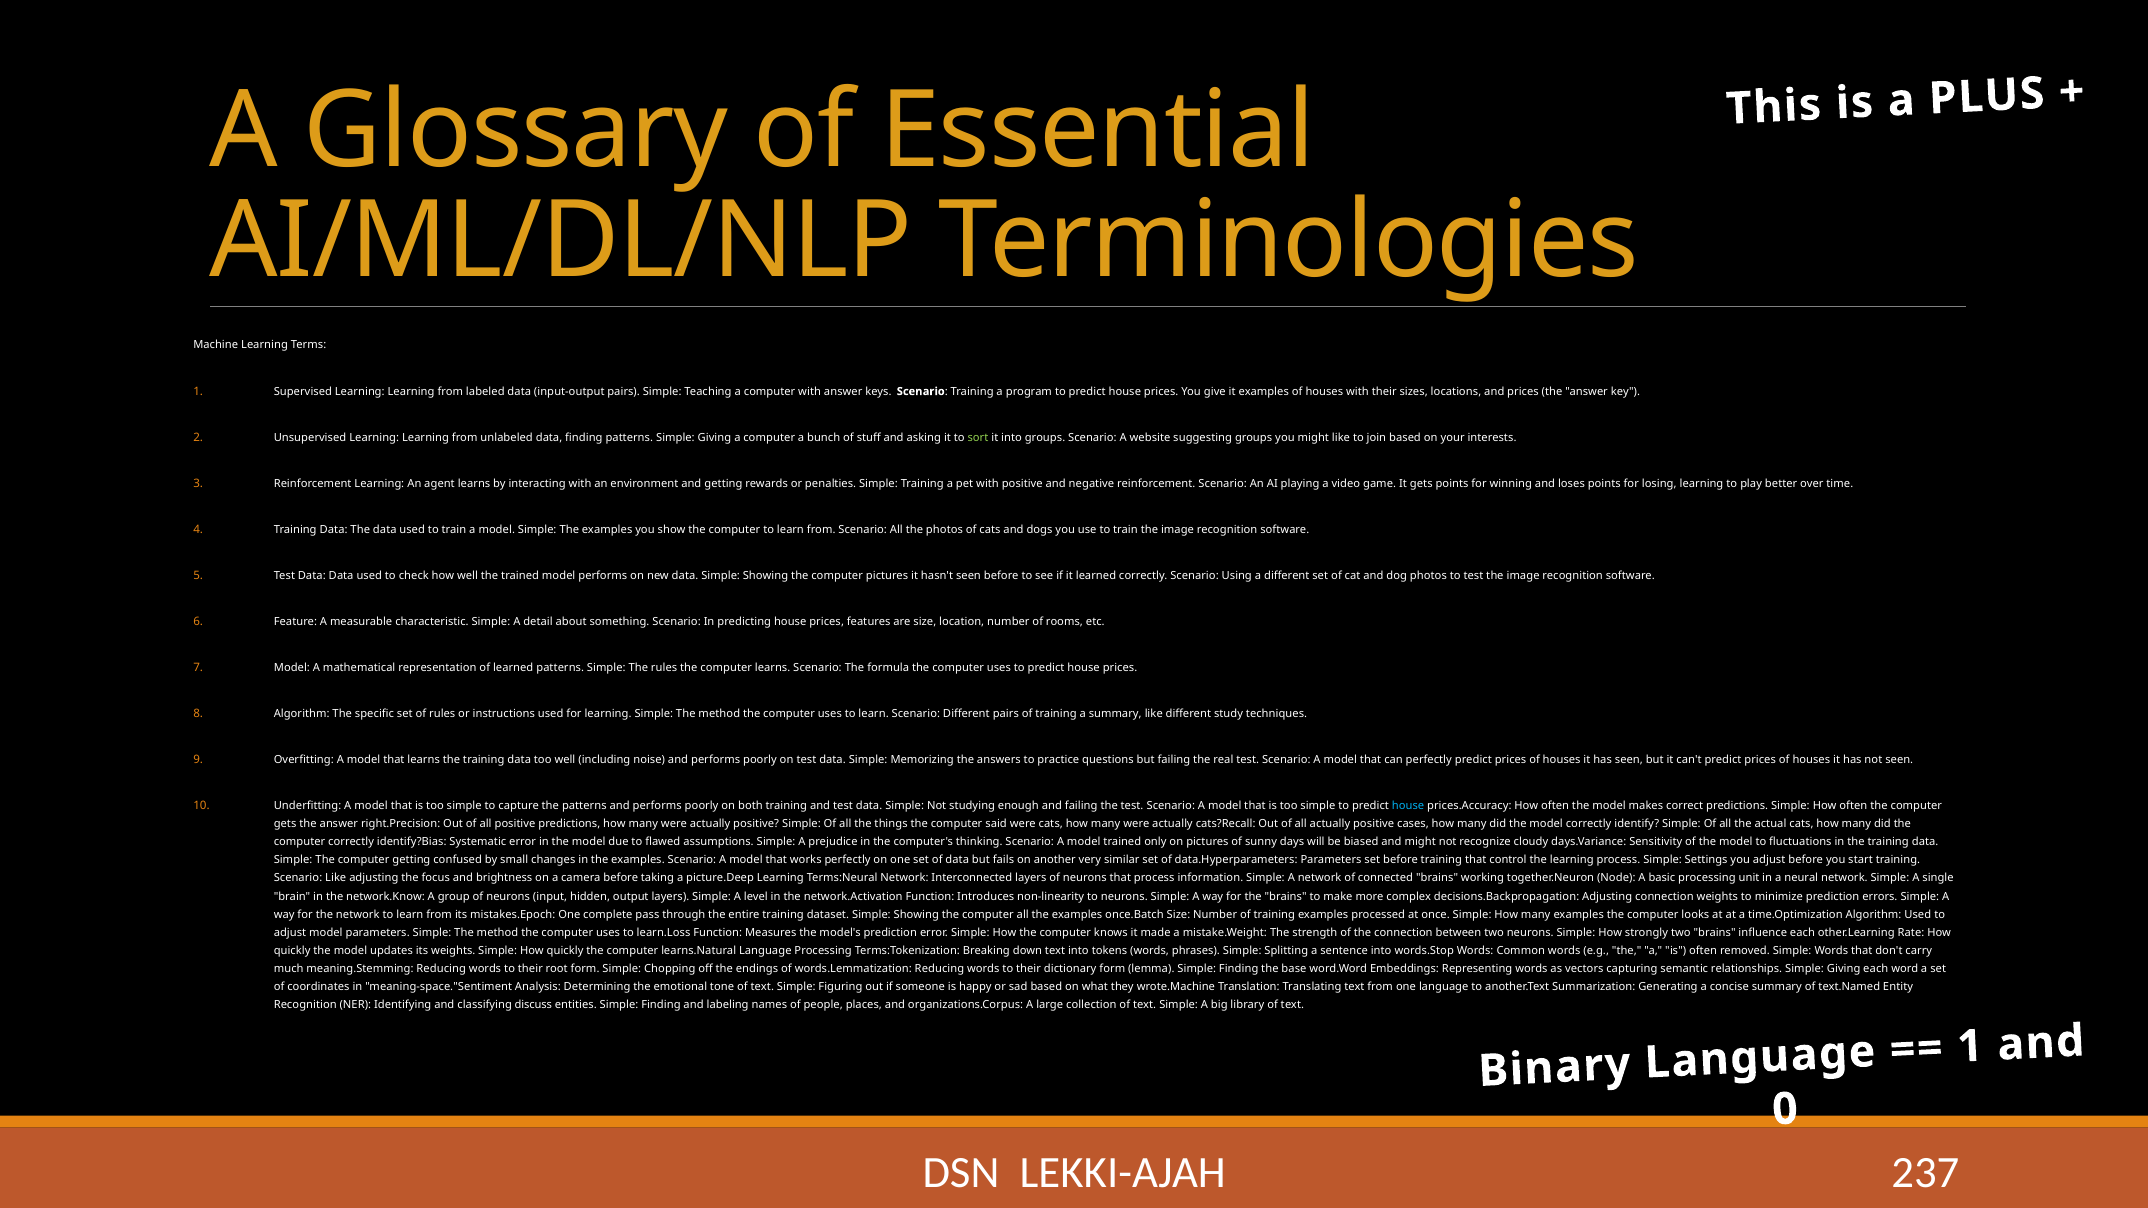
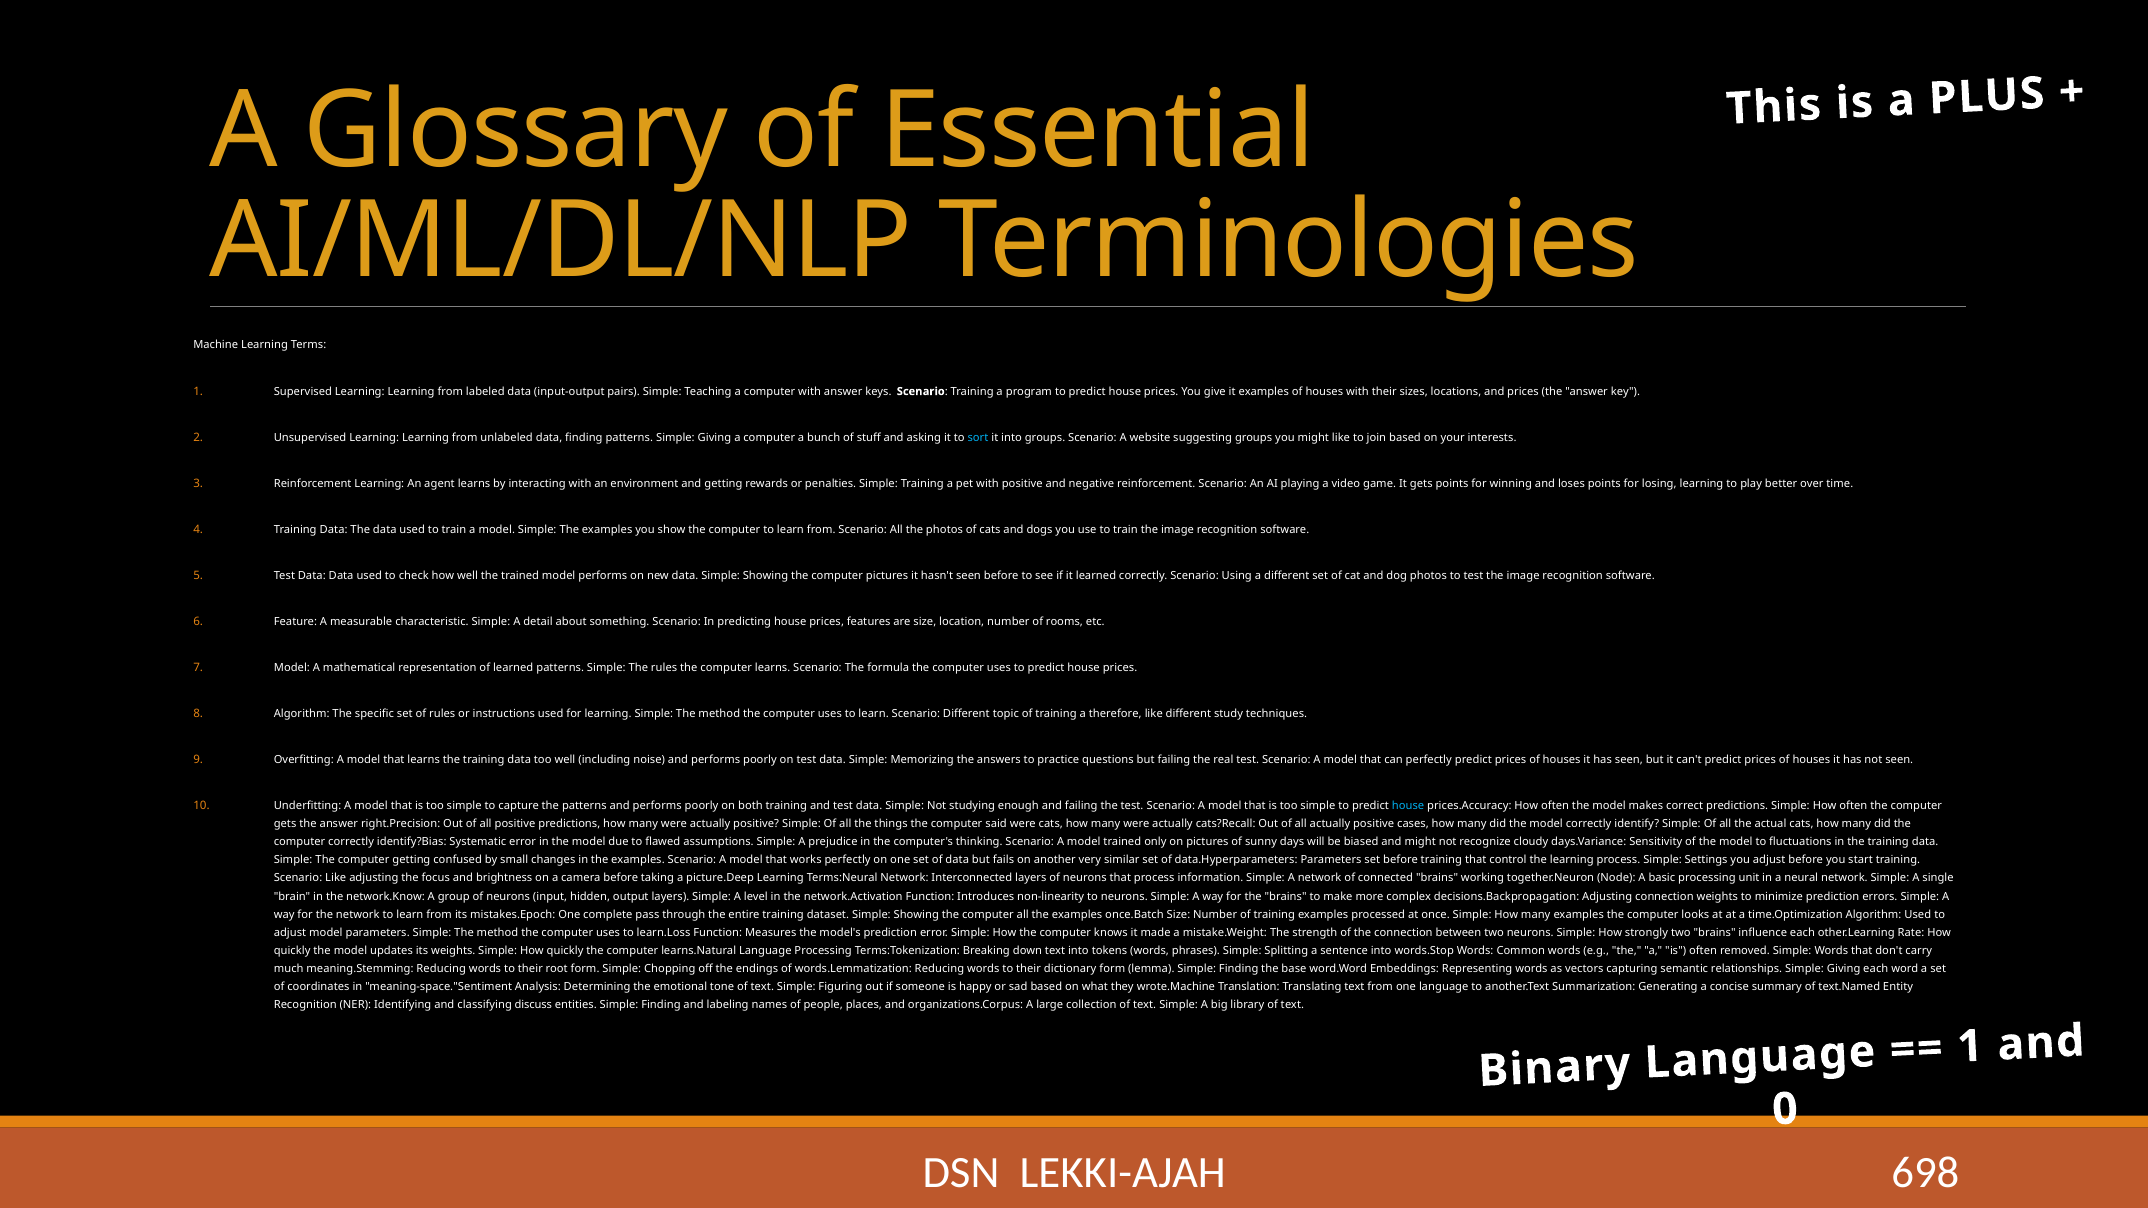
sort colour: light green -> light blue
Different pairs: pairs -> topic
a summary: summary -> therefore
237: 237 -> 698
